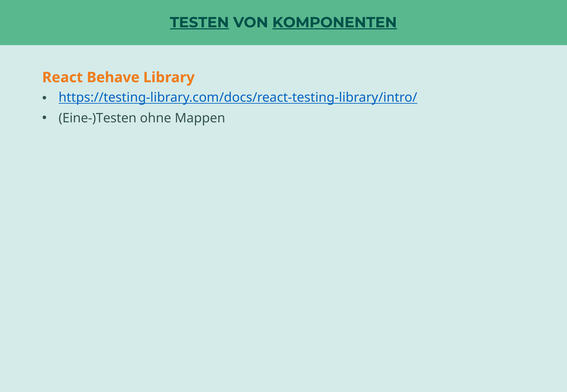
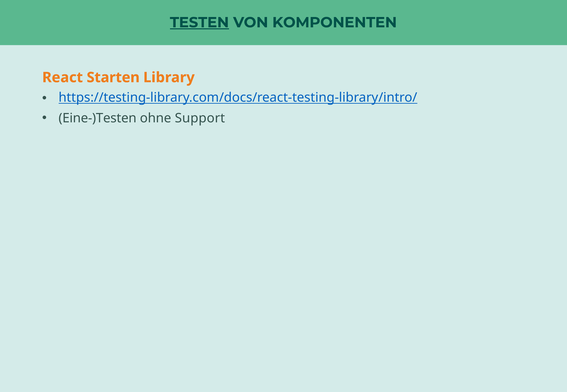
KOMPONENTEN underline: present -> none
Behave: Behave -> Starten
Mappen: Mappen -> Support
